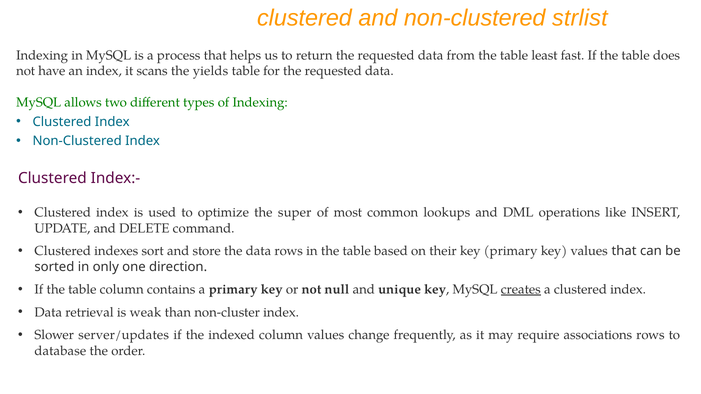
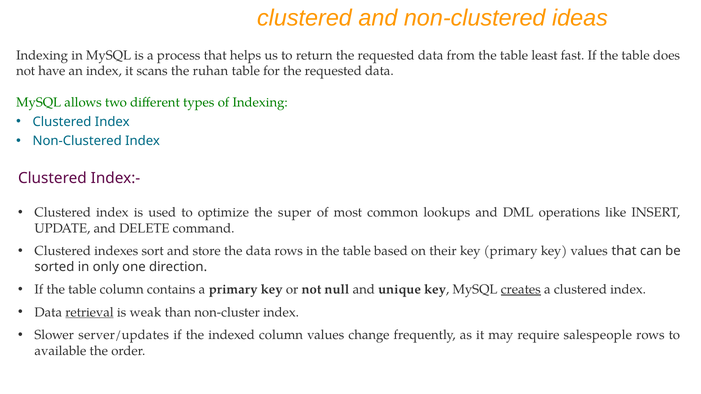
strlist: strlist -> ideas
yields: yields -> ruhan
retrieval underline: none -> present
associations: associations -> salespeople
database: database -> available
